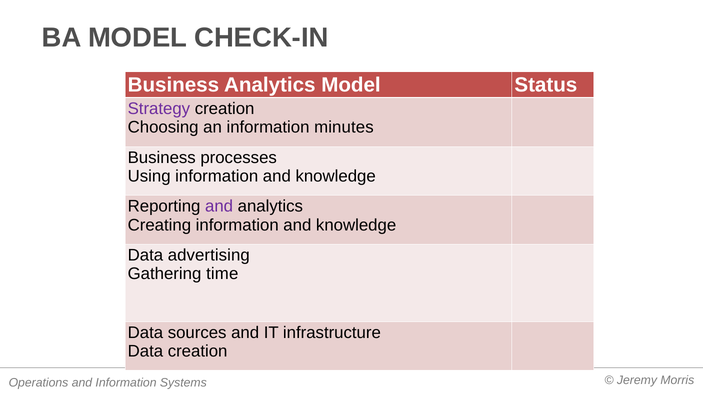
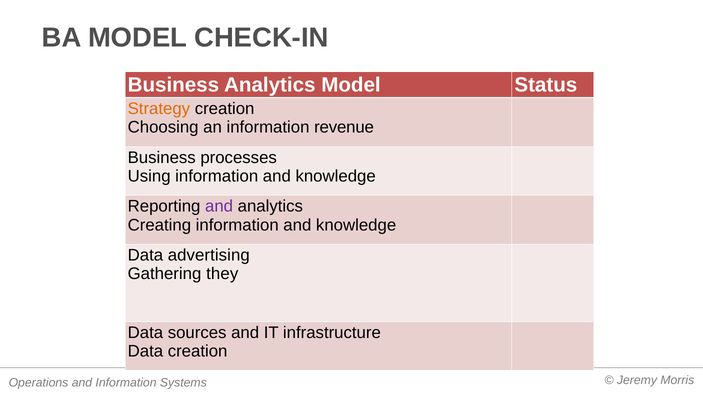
Strategy colour: purple -> orange
minutes: minutes -> revenue
time: time -> they
